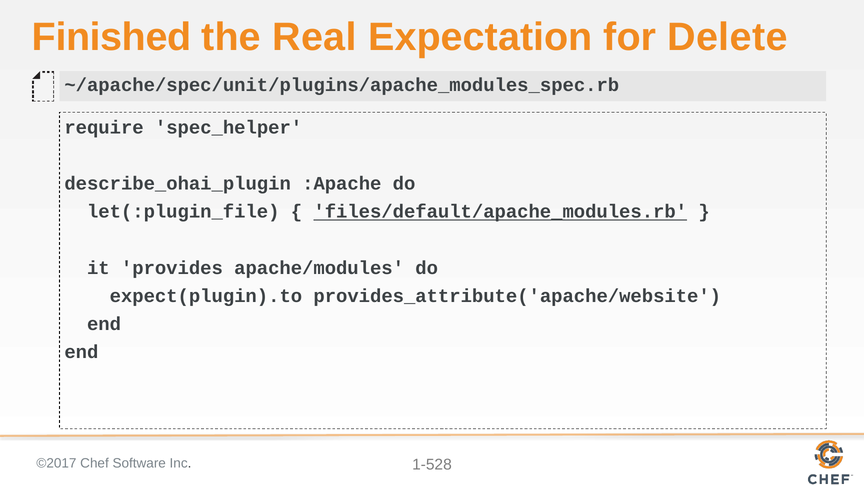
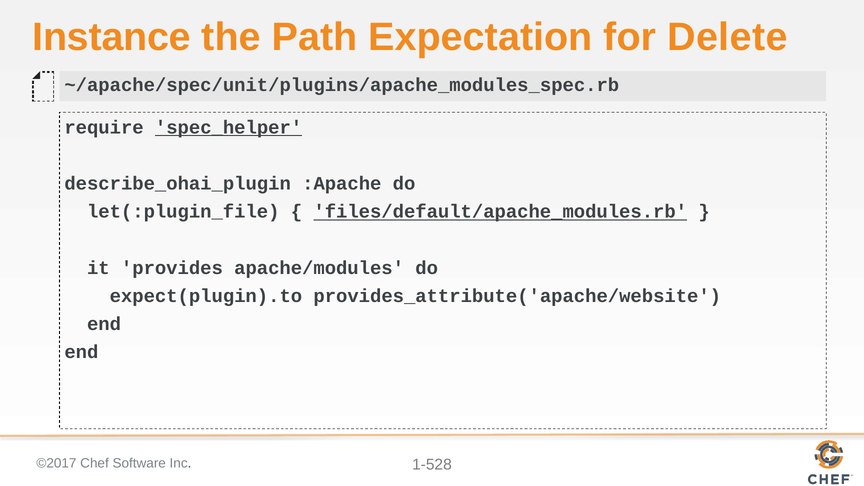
Finished: Finished -> Instance
Real: Real -> Path
spec_helper underline: none -> present
